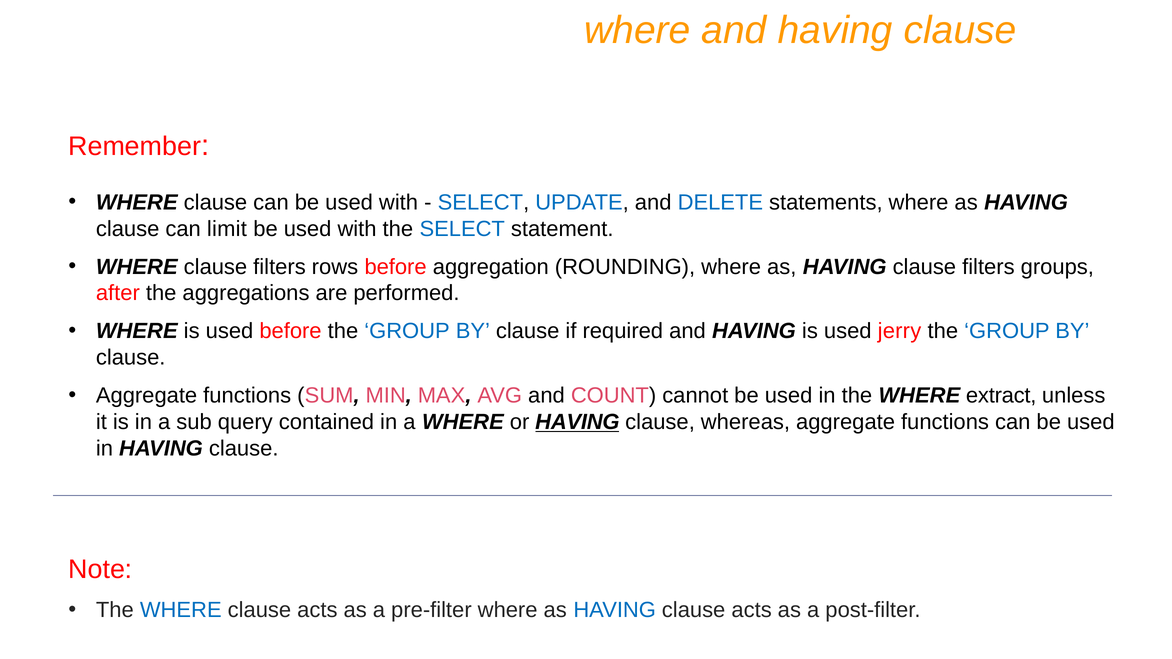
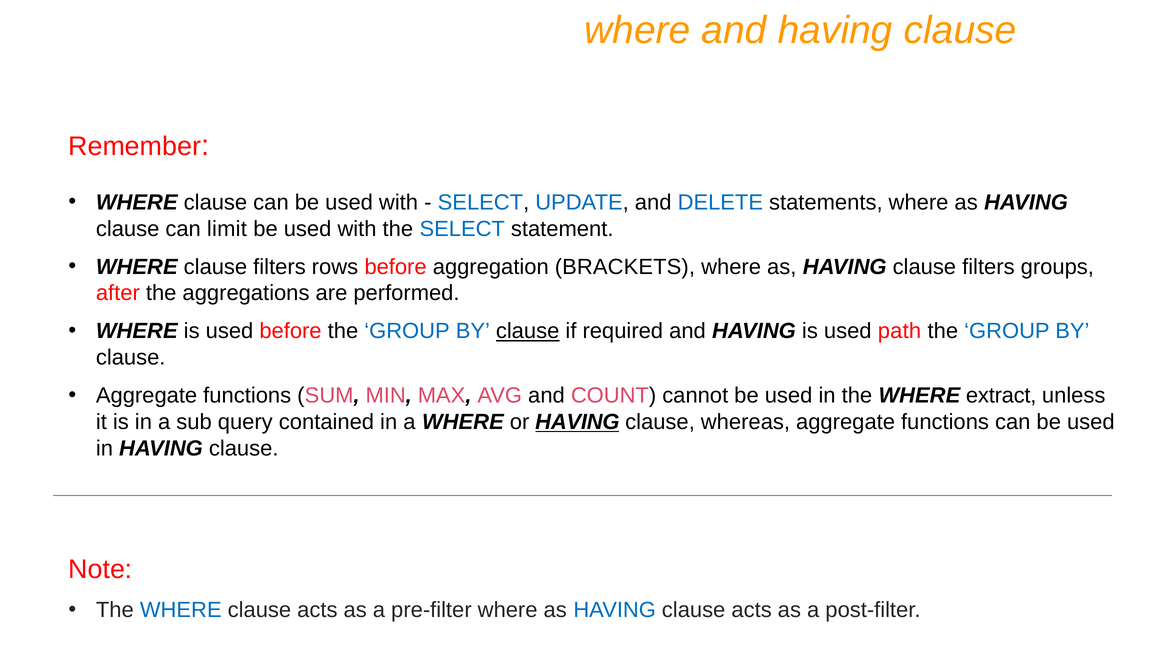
ROUNDING: ROUNDING -> BRACKETS
clause at (528, 331) underline: none -> present
jerry: jerry -> path
